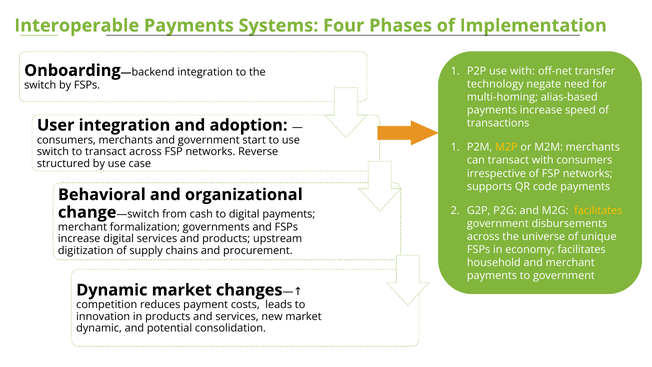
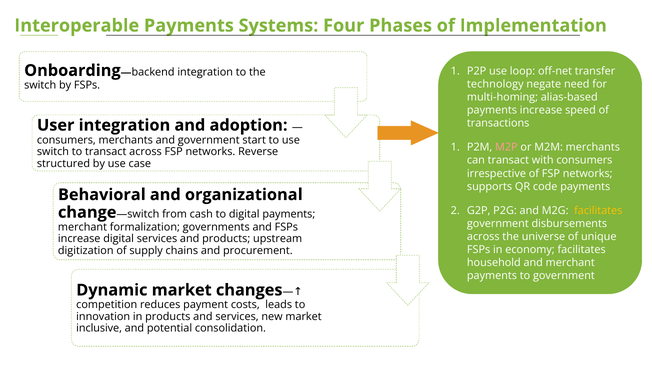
use with: with -> loop
M2P colour: yellow -> pink
dynamic at (99, 328): dynamic -> inclusive
